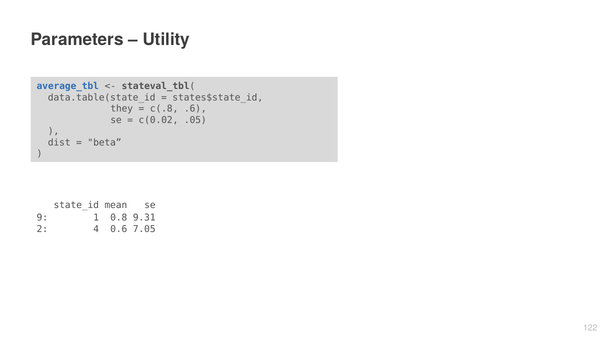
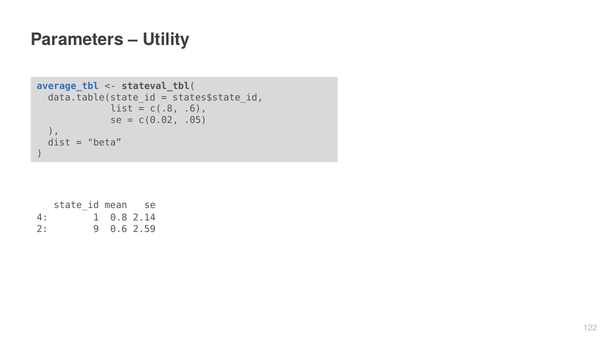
they: they -> list
9: 9 -> 4
9.31: 9.31 -> 2.14
4: 4 -> 9
7.05: 7.05 -> 2.59
